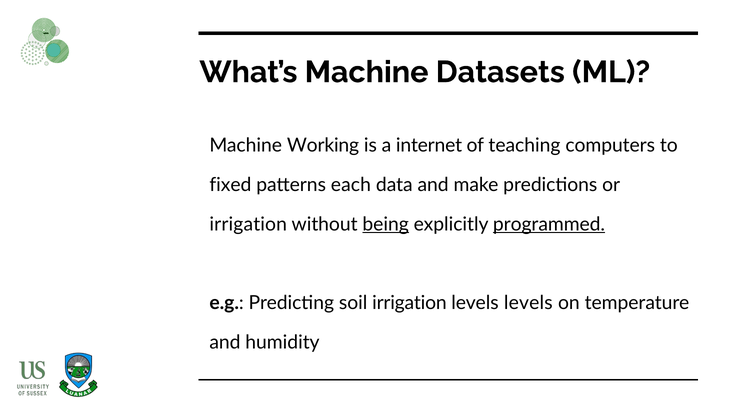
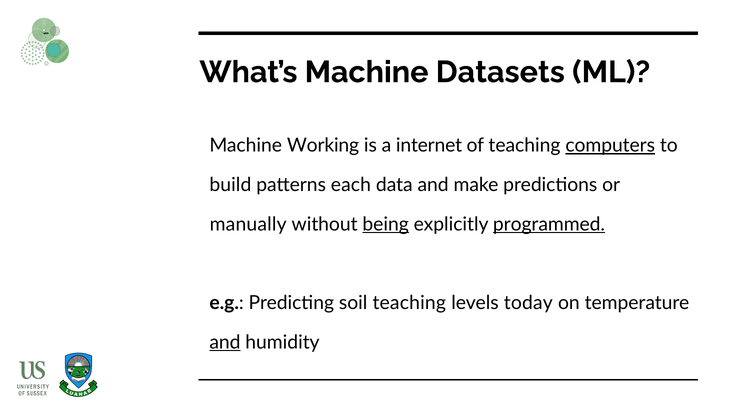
computers underline: none -> present
fixed: fixed -> build
irrigation at (248, 224): irrigation -> manually
soil irrigation: irrigation -> teaching
levels levels: levels -> today
and at (225, 342) underline: none -> present
